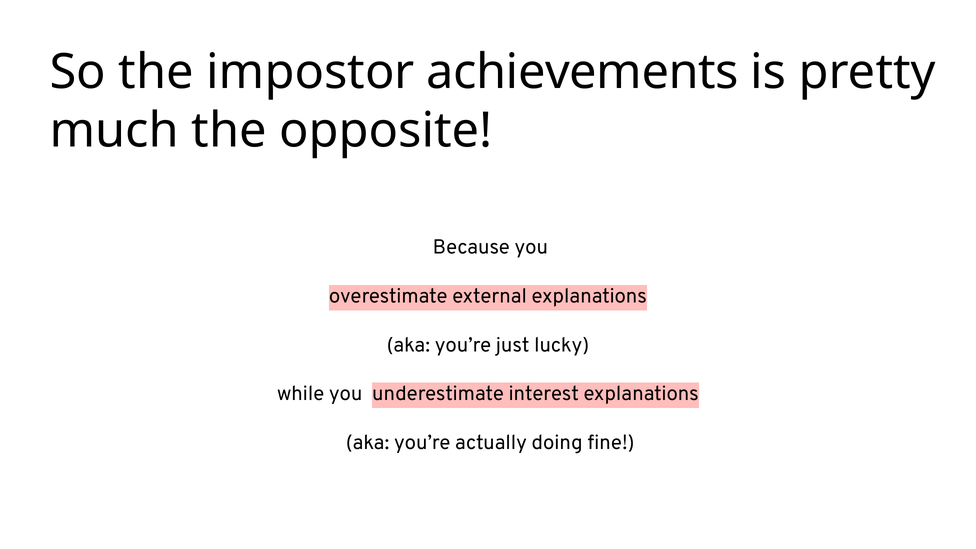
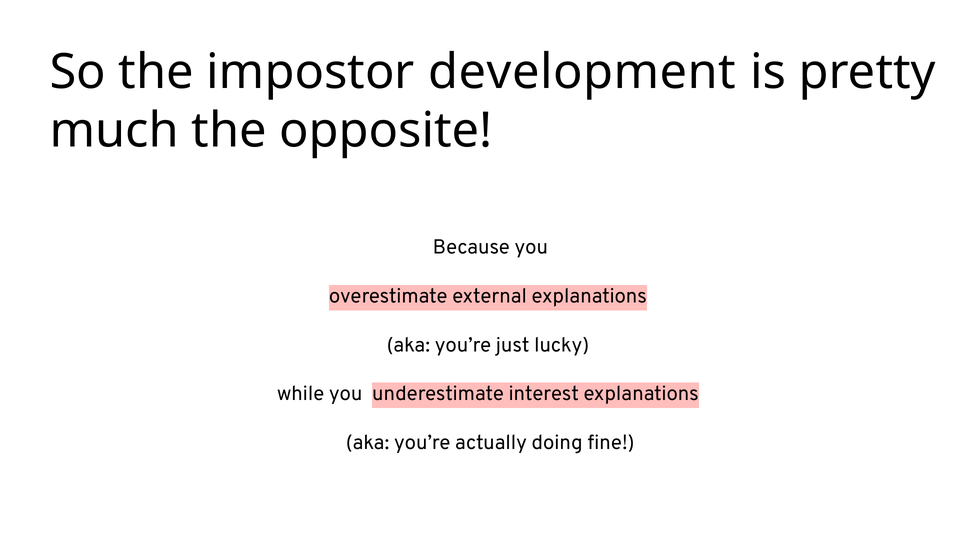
achievements: achievements -> development
